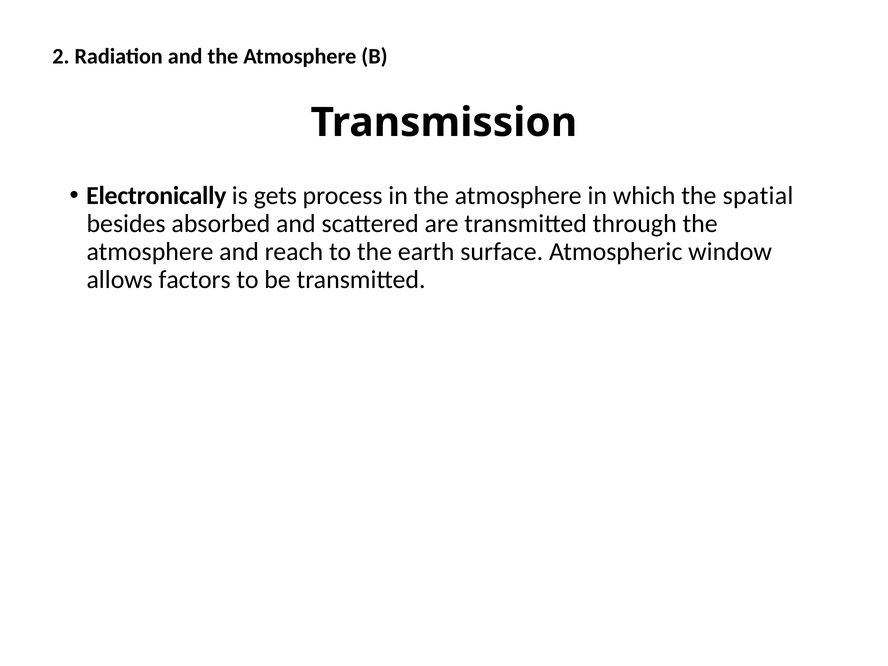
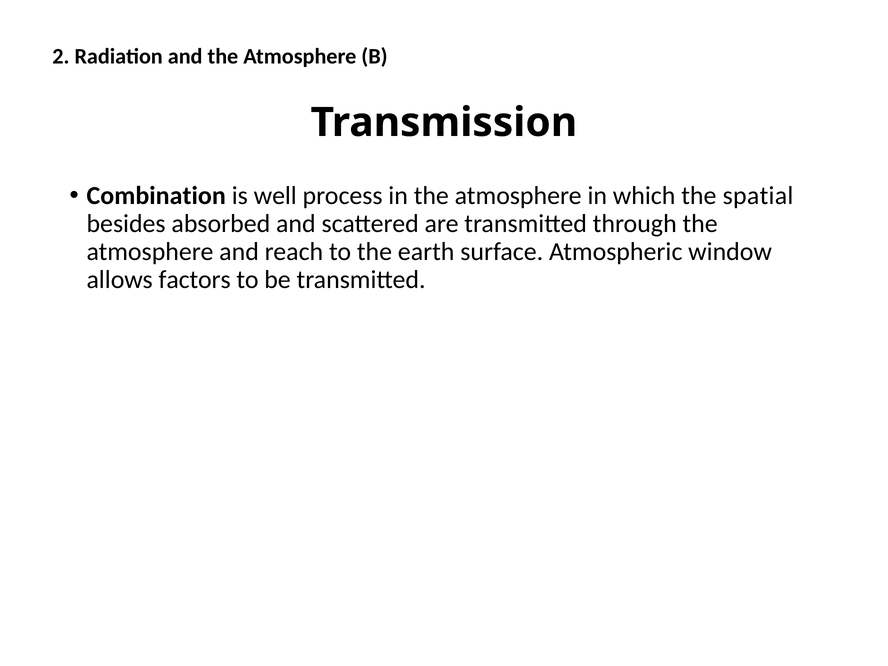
Electronically: Electronically -> Combination
gets: gets -> well
